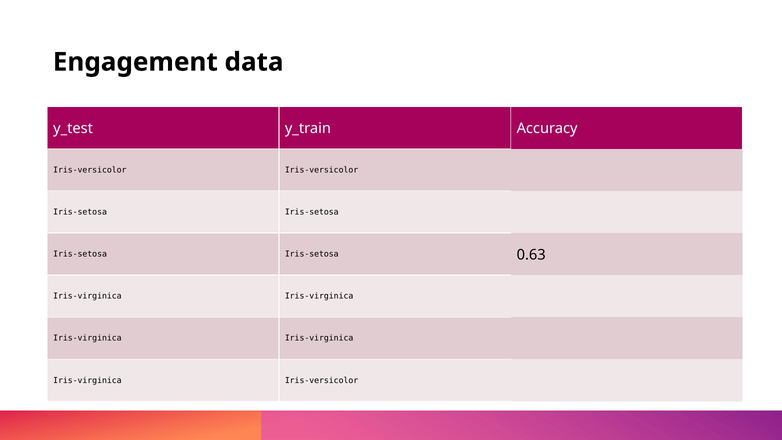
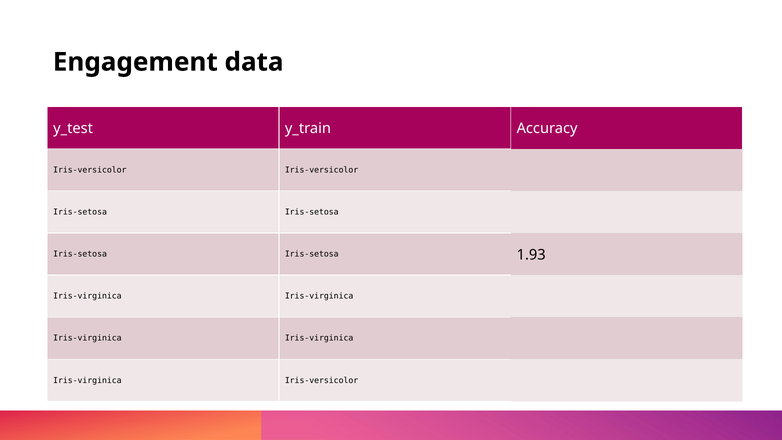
0.63: 0.63 -> 1.93
